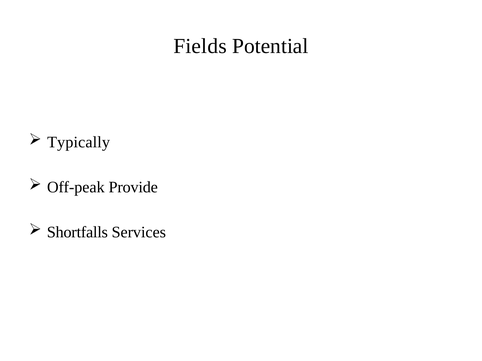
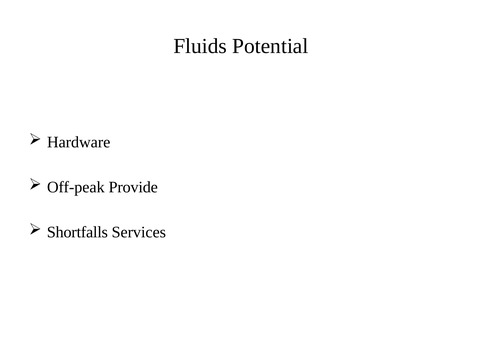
Fields: Fields -> Fluids
Typically: Typically -> Hardware
